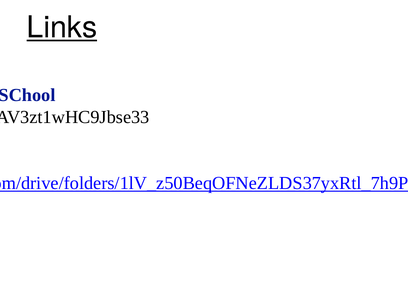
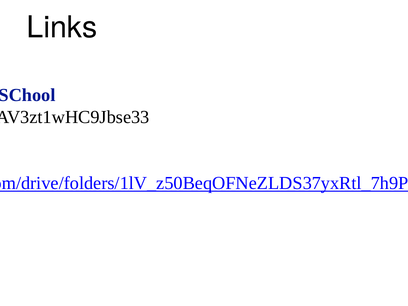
Links underline: present -> none
